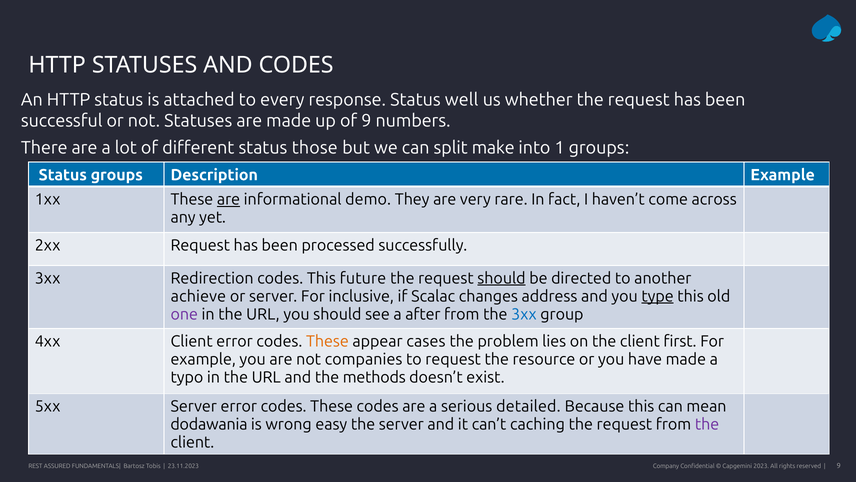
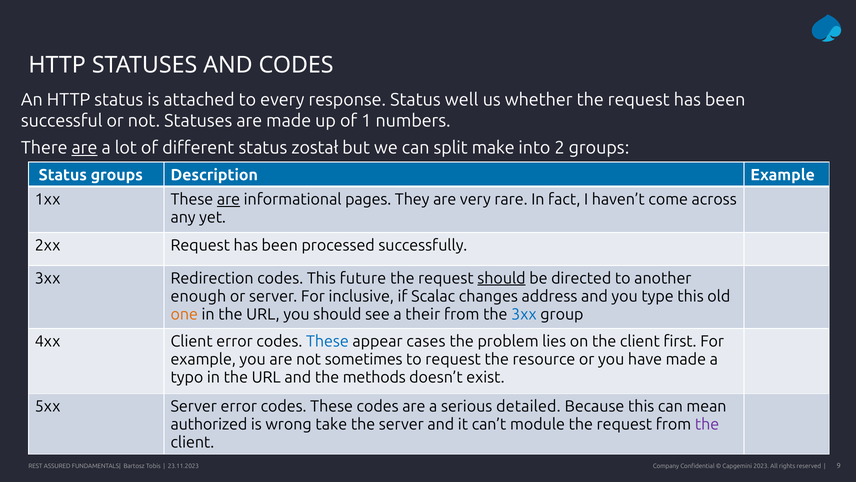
of 9: 9 -> 1
are at (84, 148) underline: none -> present
those: those -> został
1: 1 -> 2
demo: demo -> pages
achieve: achieve -> enough
type underline: present -> none
one colour: purple -> orange
after: after -> their
These at (327, 341) colour: orange -> blue
companies: companies -> sometimes
dodawania: dodawania -> authorized
easy: easy -> take
caching: caching -> module
